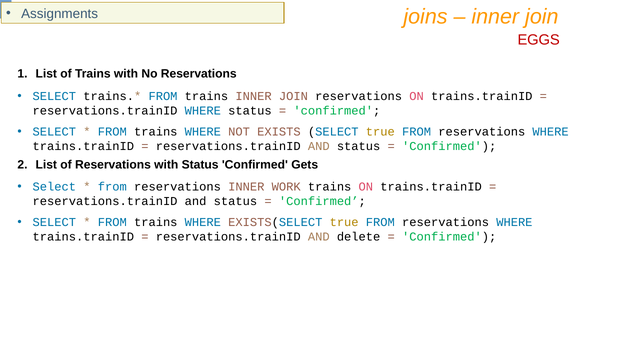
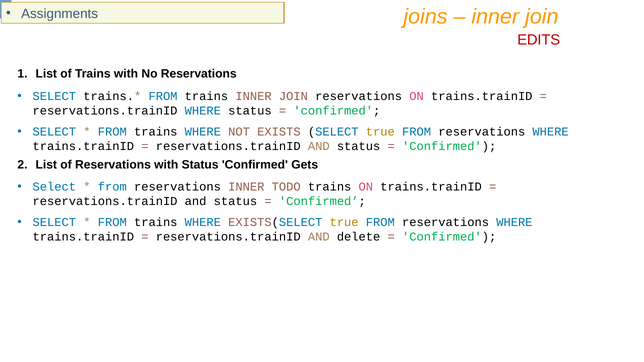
EGGS: EGGS -> EDITS
WORK: WORK -> TODO
